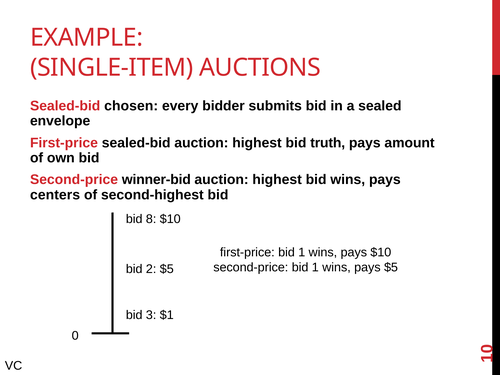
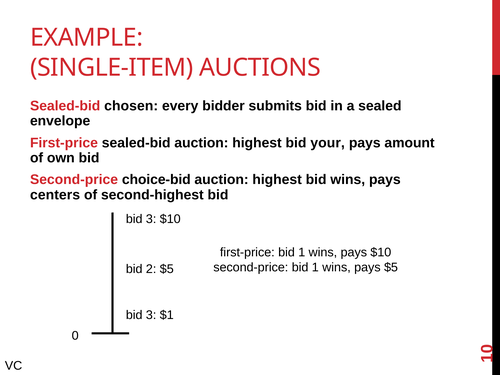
truth: truth -> your
winner-bid: winner-bid -> choice-bid
8 at (151, 219): 8 -> 3
